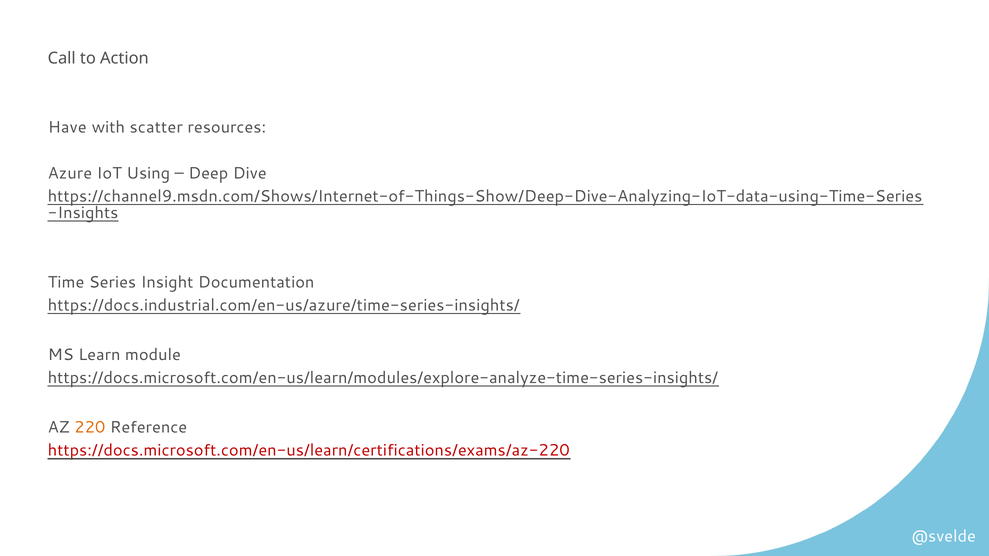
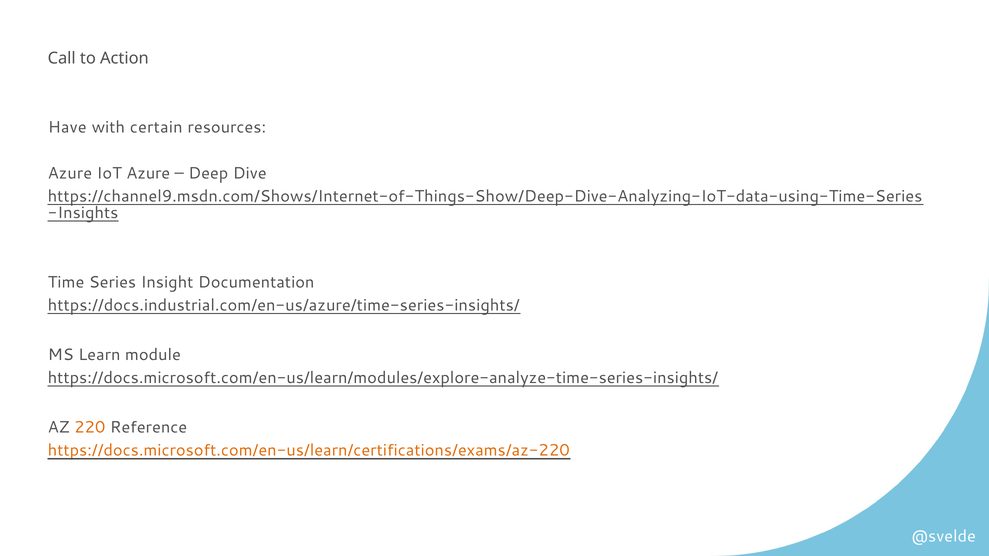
scatter: scatter -> certain
IoT Using: Using -> Azure
https://docs.microsoft.com/en-us/learn/certifications/exams/az-220 colour: red -> orange
